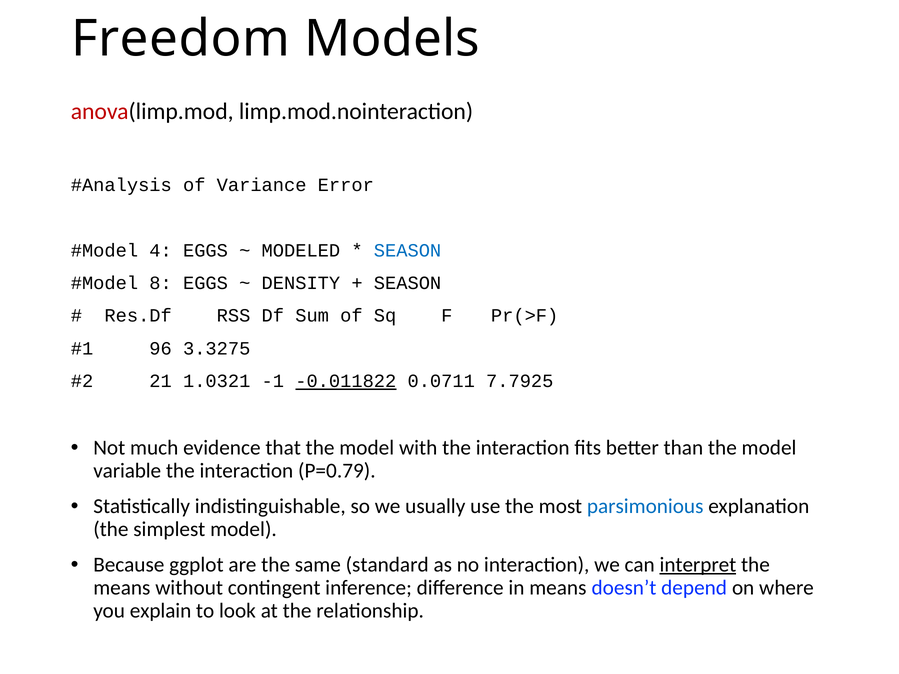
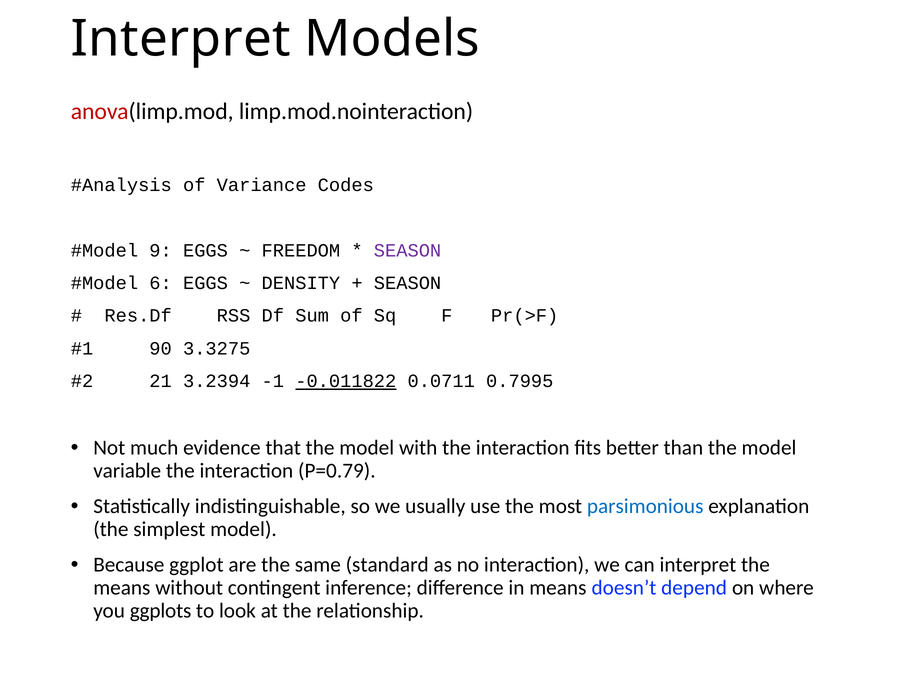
Freedom at (181, 39): Freedom -> Interpret
Error: Error -> Codes
4: 4 -> 9
MODELED: MODELED -> FREEDOM
SEASON at (408, 250) colour: blue -> purple
8: 8 -> 6
96: 96 -> 90
1.0321: 1.0321 -> 3.2394
7.7925: 7.7925 -> 0.7995
interpret at (698, 565) underline: present -> none
explain: explain -> ggplots
